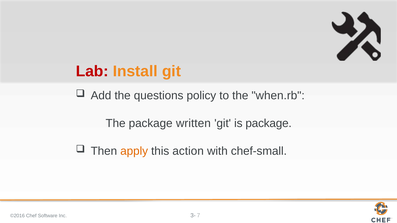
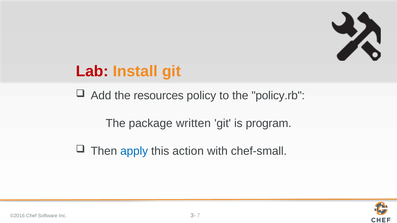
questions: questions -> resources
when.rb: when.rb -> policy.rb
is package: package -> program
apply colour: orange -> blue
